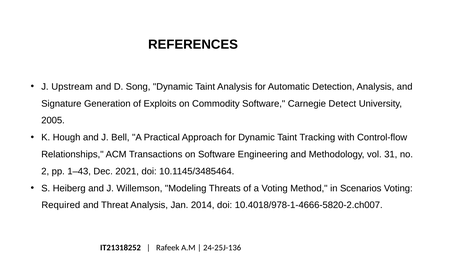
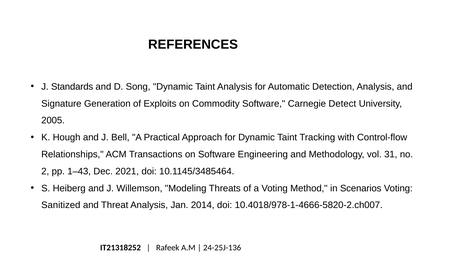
Upstream: Upstream -> Standards
Required: Required -> Sanitized
